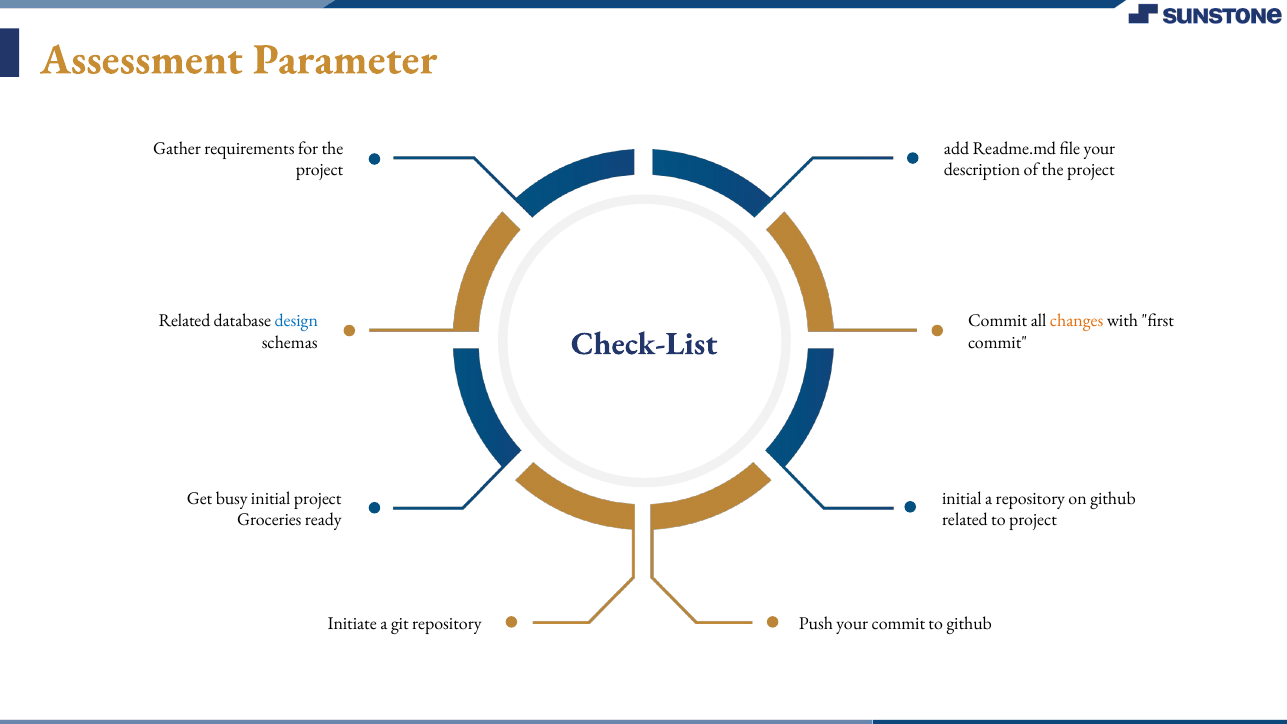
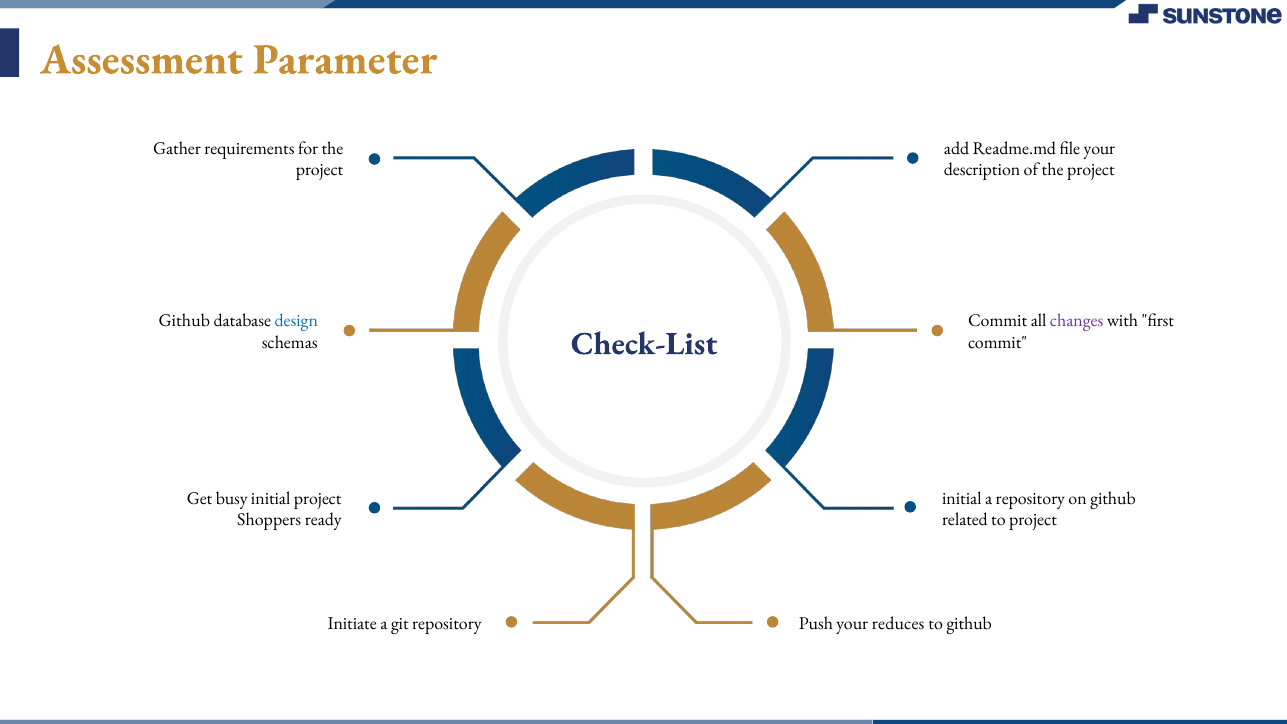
Related at (184, 321): Related -> Github
changes colour: orange -> purple
Groceries: Groceries -> Shoppers
your commit: commit -> reduces
